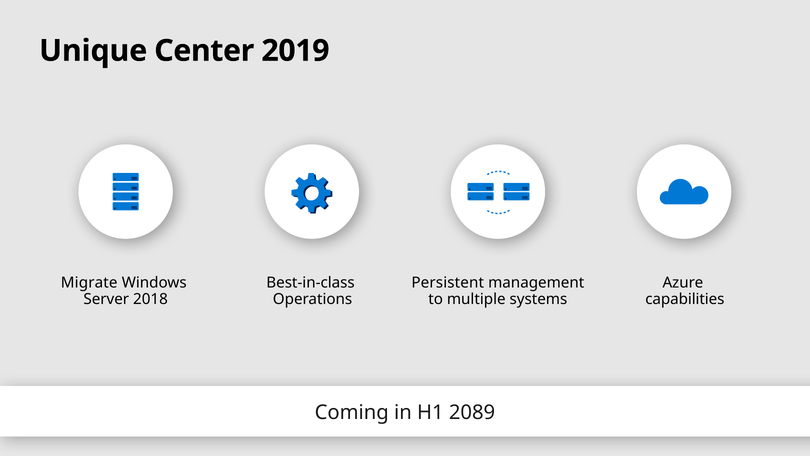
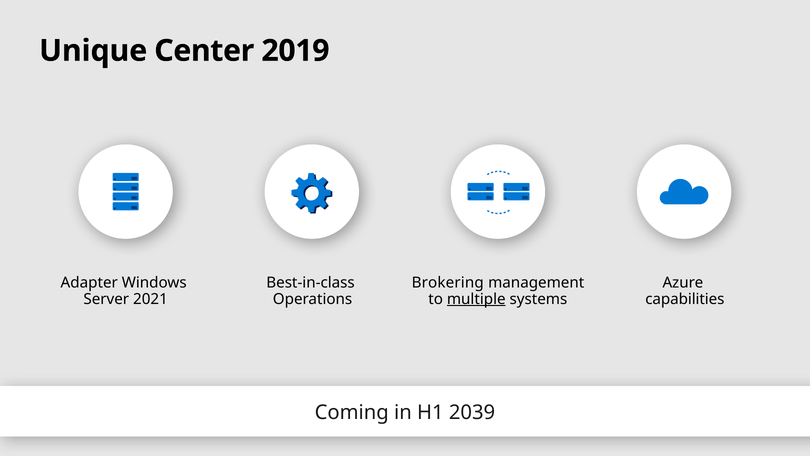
Migrate: Migrate -> Adapter
Persistent: Persistent -> Brokering
multiple underline: none -> present
2018: 2018 -> 2021
2089: 2089 -> 2039
